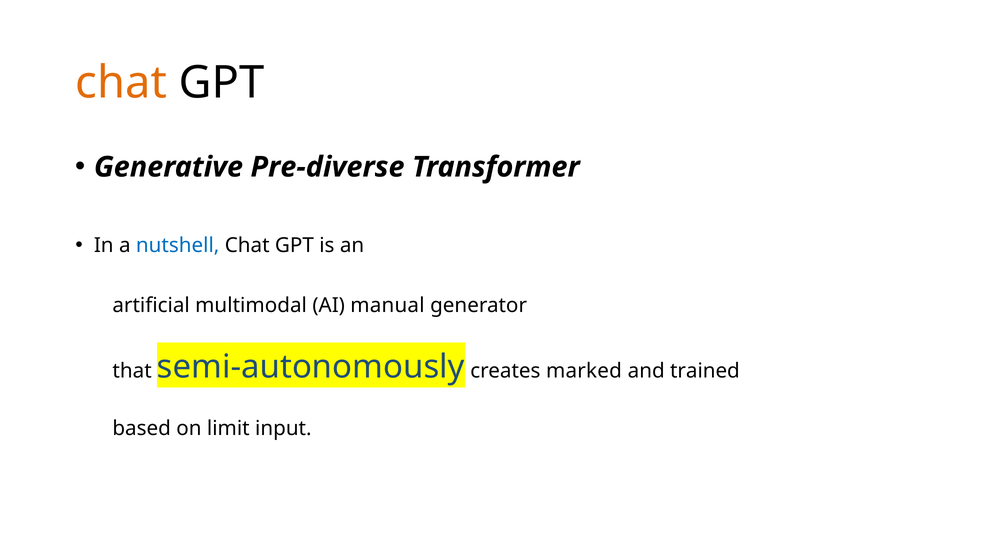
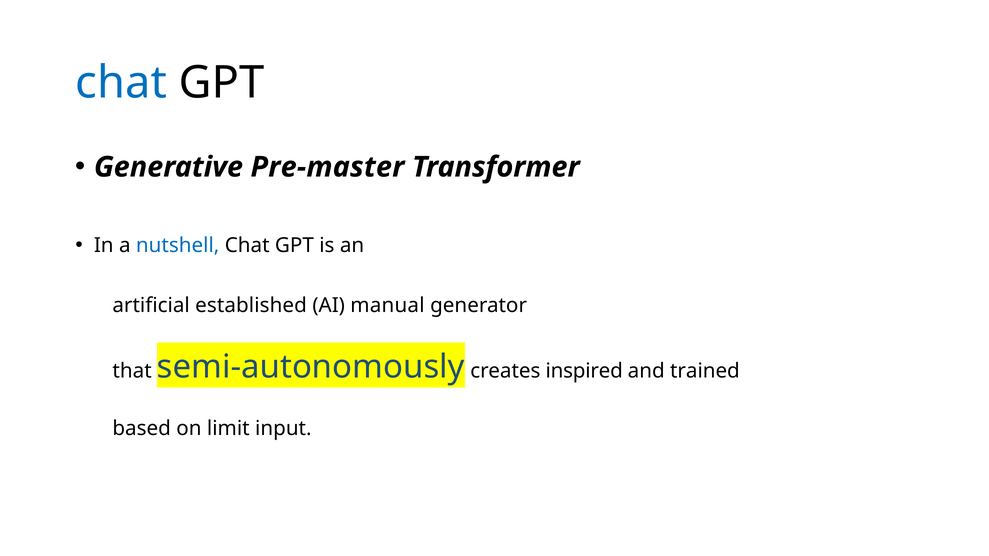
chat at (121, 83) colour: orange -> blue
Pre-diverse: Pre-diverse -> Pre-master
multimodal: multimodal -> established
marked: marked -> inspired
